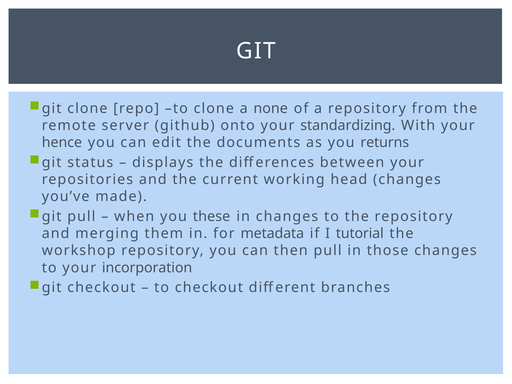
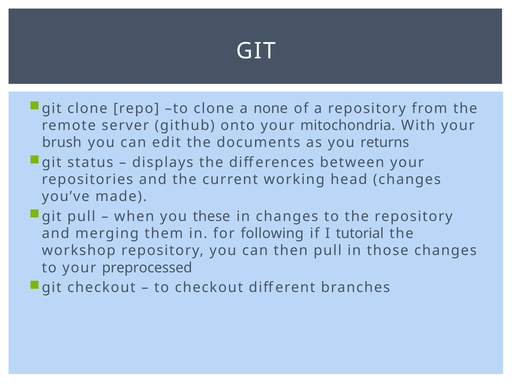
standardizing: standardizing -> mitochondria
hence: hence -> brush
metadata: metadata -> following
incorporation: incorporation -> preprocessed
